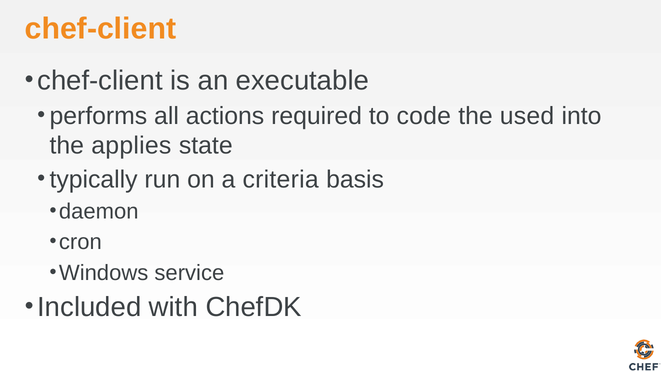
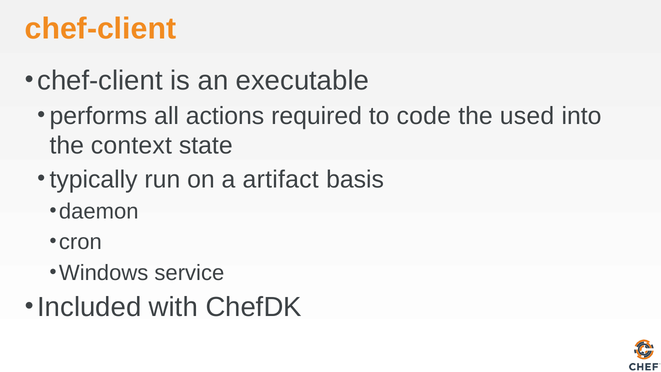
applies: applies -> context
criteria: criteria -> artifact
